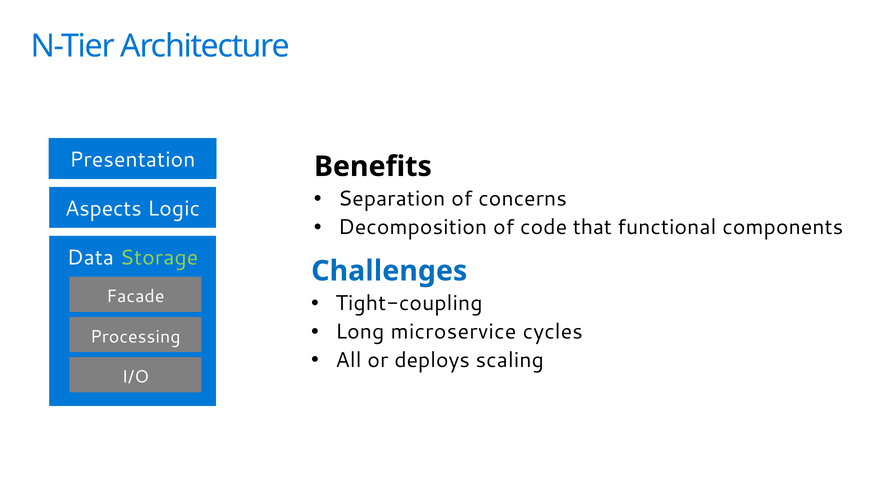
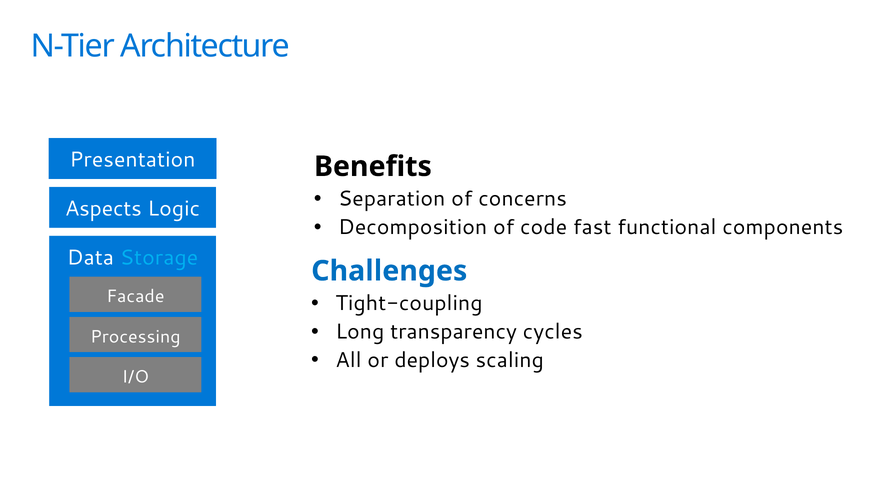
that: that -> fast
Storage colour: light green -> light blue
microservice: microservice -> transparency
